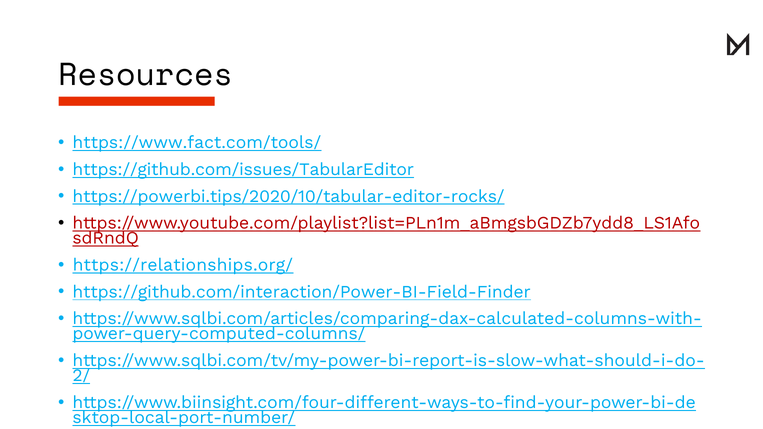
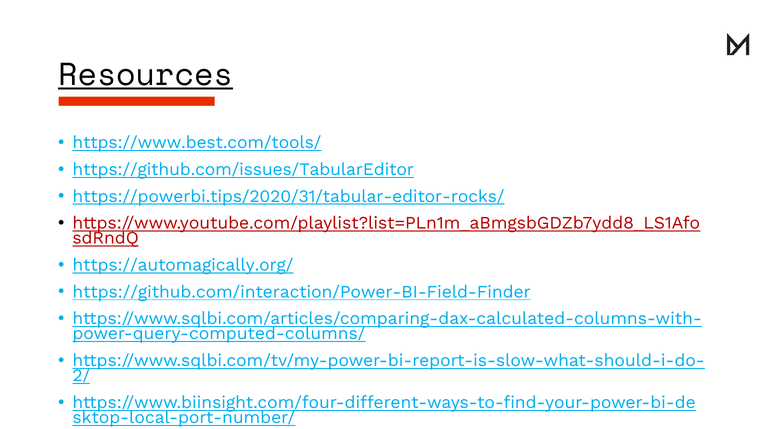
Resources underline: none -> present
https://www.fact.com/tools/: https://www.fact.com/tools/ -> https://www.best.com/tools/
https://powerbi.tips/2020/10/tabular-editor-rocks/: https://powerbi.tips/2020/10/tabular-editor-rocks/ -> https://powerbi.tips/2020/31/tabular-editor-rocks/
https://relationships.org/: https://relationships.org/ -> https://automagically.org/
